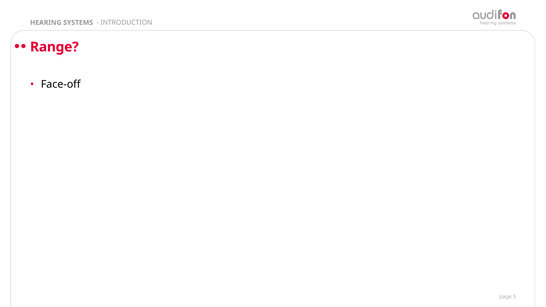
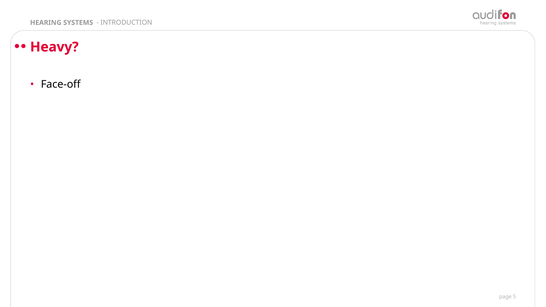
Range: Range -> Heavy
